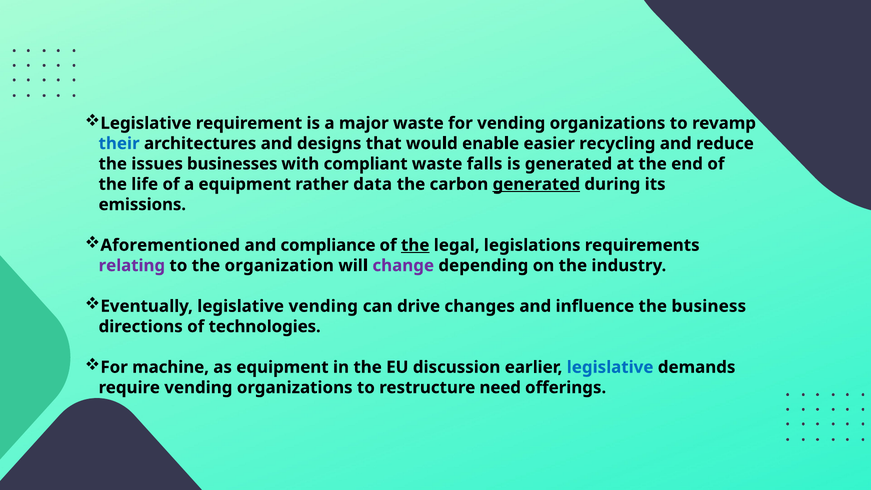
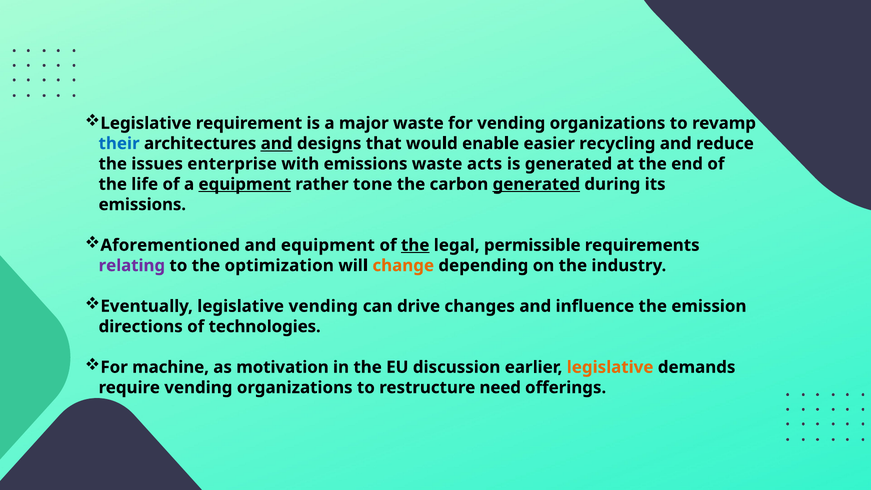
and at (277, 144) underline: none -> present
businesses: businesses -> enterprise
with compliant: compliant -> emissions
falls: falls -> acts
equipment at (245, 184) underline: none -> present
data: data -> tone
and compliance: compliance -> equipment
legislations: legislations -> permissible
organization: organization -> optimization
change colour: purple -> orange
business: business -> emission
as equipment: equipment -> motivation
legislative at (610, 367) colour: blue -> orange
